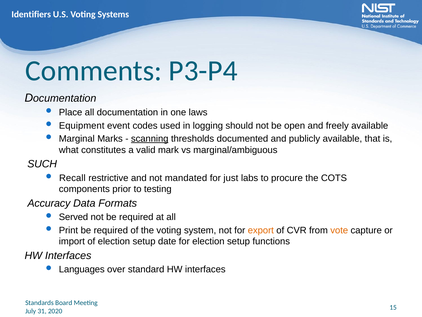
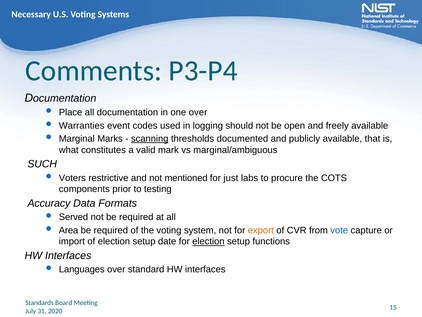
Identifiers: Identifiers -> Necessary
one laws: laws -> over
Equipment: Equipment -> Warranties
Recall: Recall -> Voters
mandated: mandated -> mentioned
Print: Print -> Area
vote colour: orange -> blue
election at (208, 241) underline: none -> present
